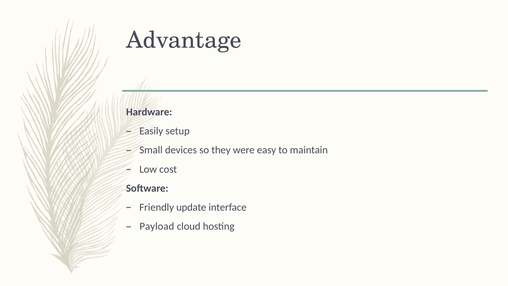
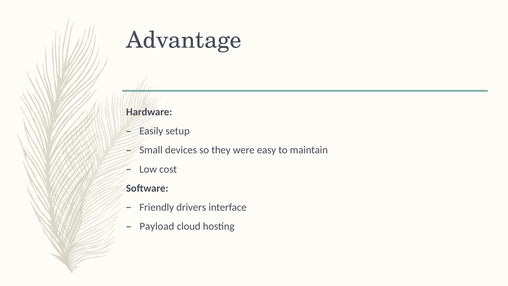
update: update -> drivers
